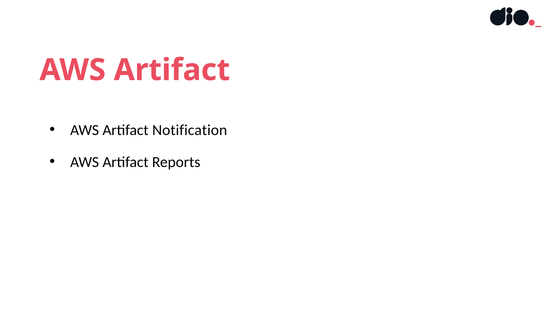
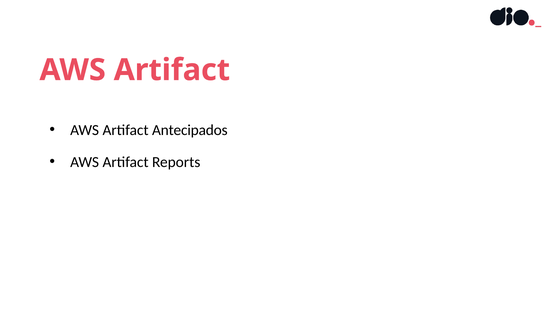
Notification: Notification -> Antecipados
